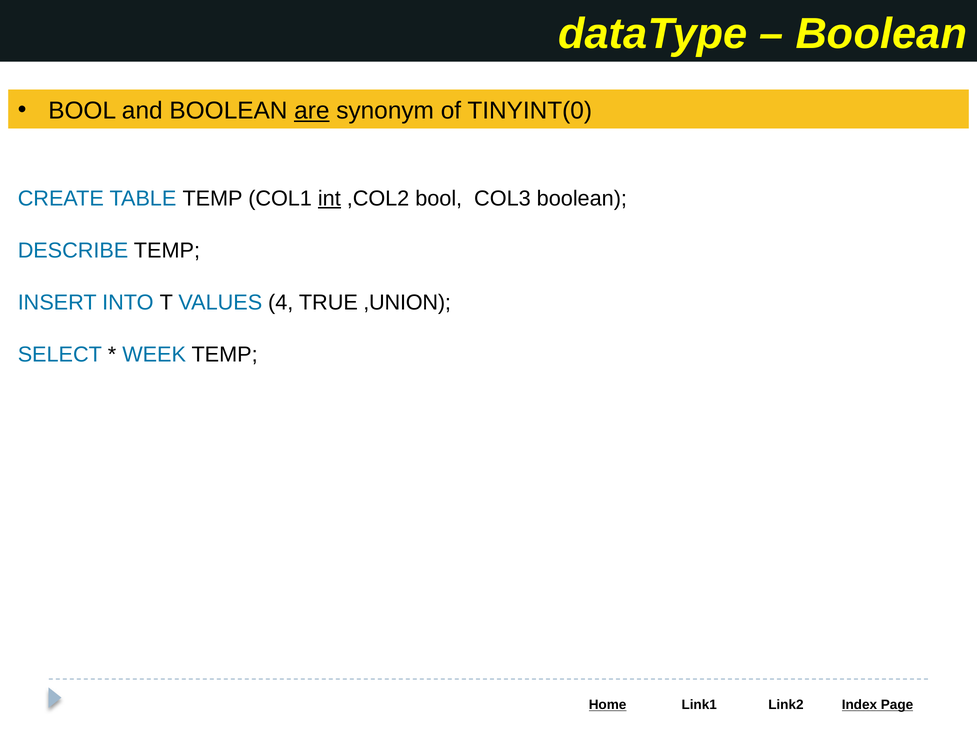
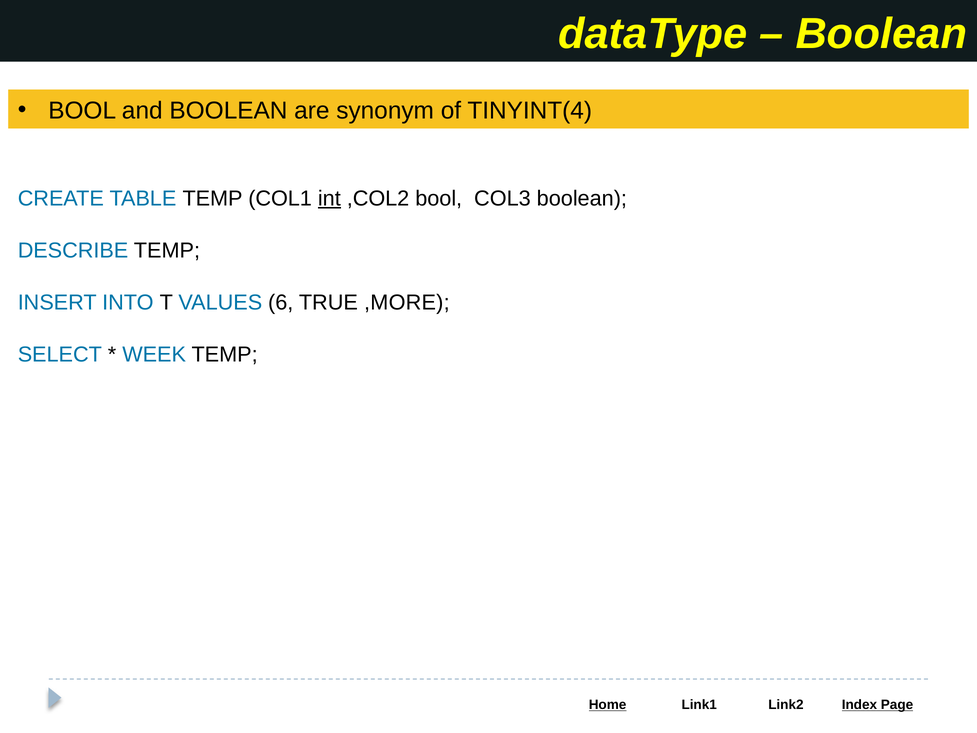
are underline: present -> none
TINYINT(0: TINYINT(0 -> TINYINT(4
4: 4 -> 6
,UNION: ,UNION -> ,MORE
